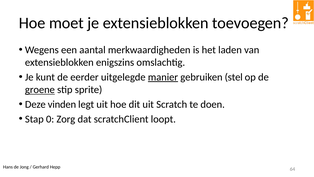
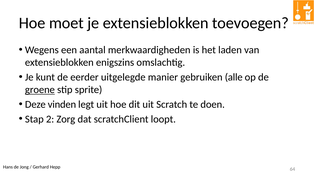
manier underline: present -> none
stel: stel -> alle
0: 0 -> 2
